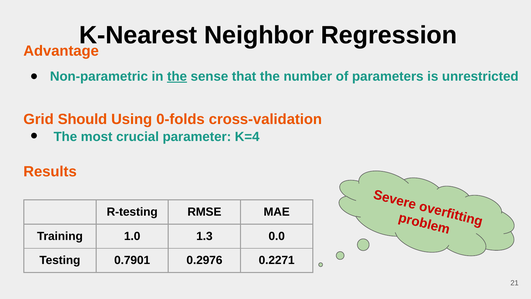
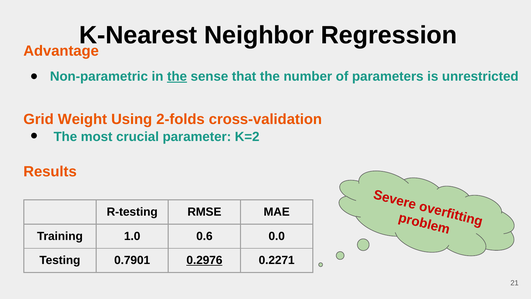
Should: Should -> Weight
0-folds: 0-folds -> 2-folds
K=4: K=4 -> K=2
1.3: 1.3 -> 0.6
0.2976 underline: none -> present
